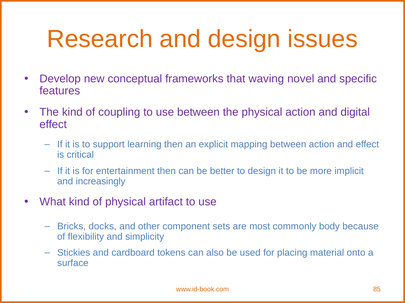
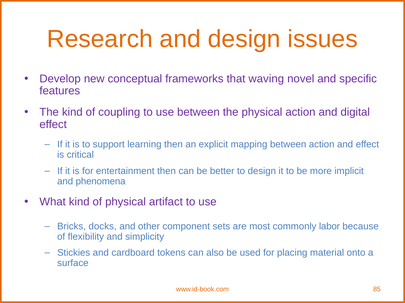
increasingly: increasingly -> phenomena
body: body -> labor
